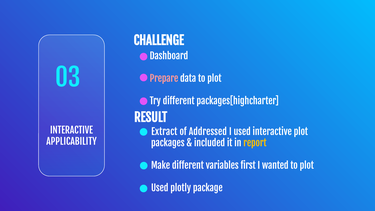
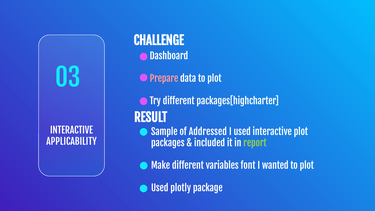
Extract: Extract -> Sample
report colour: yellow -> light green
first: first -> font
